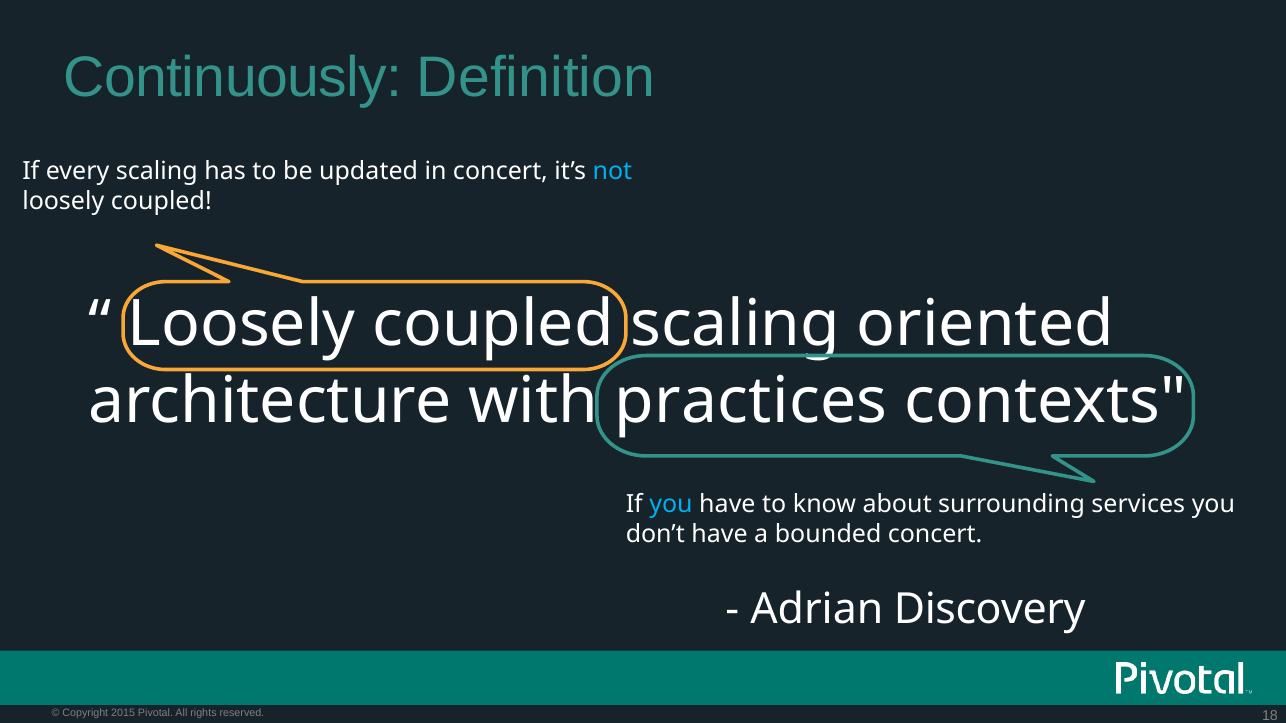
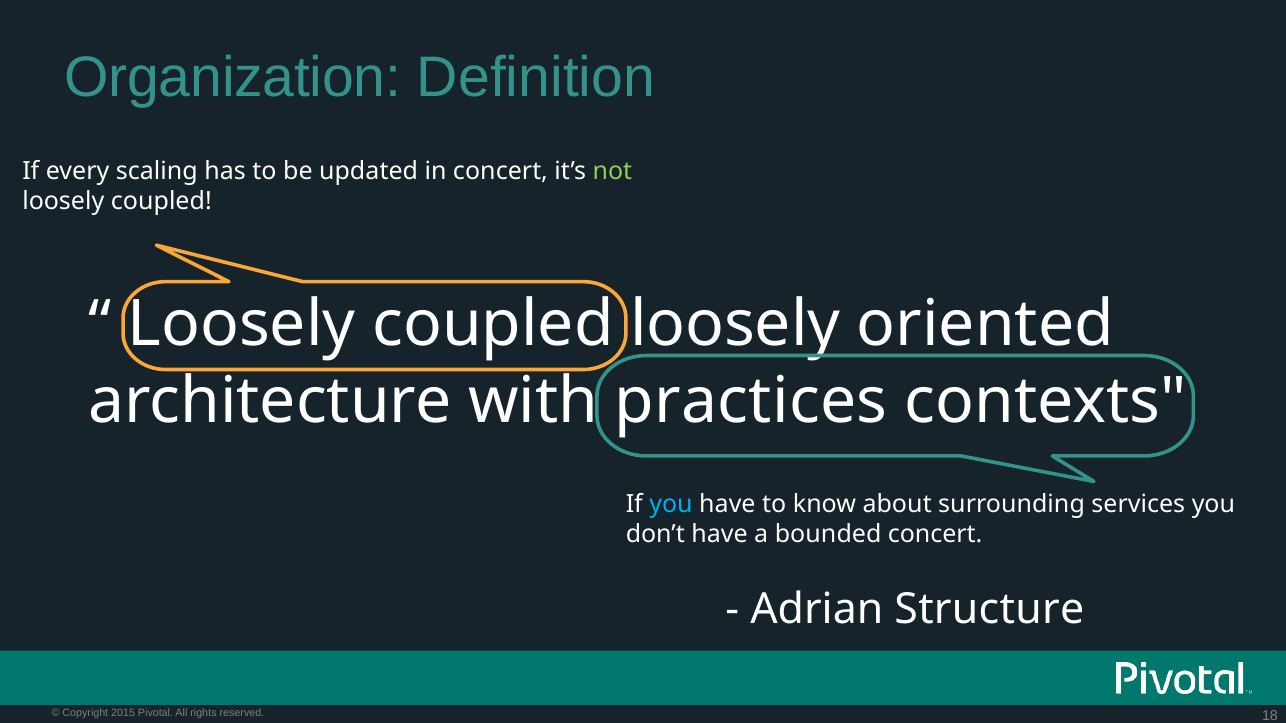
Continuously: Continuously -> Organization
not colour: light blue -> light green
coupled scaling: scaling -> loosely
Discovery: Discovery -> Structure
